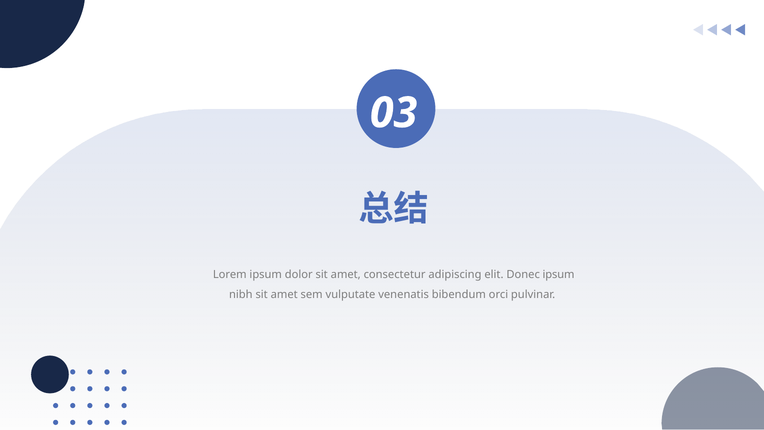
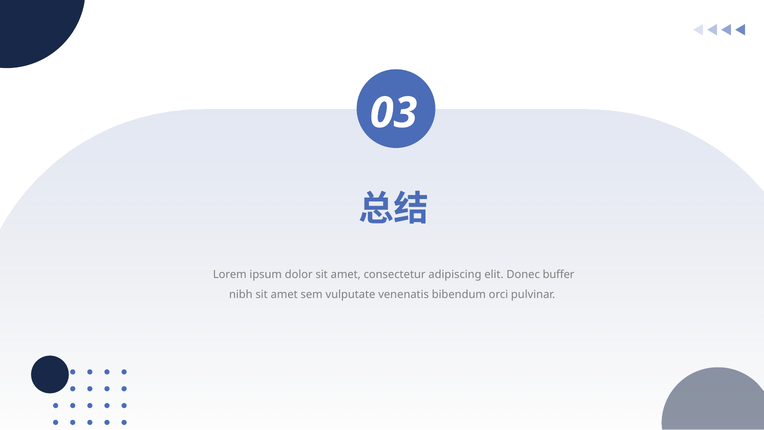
Donec ipsum: ipsum -> buffer
